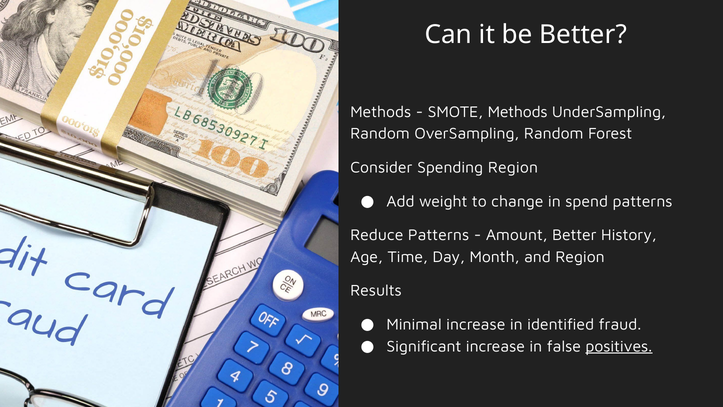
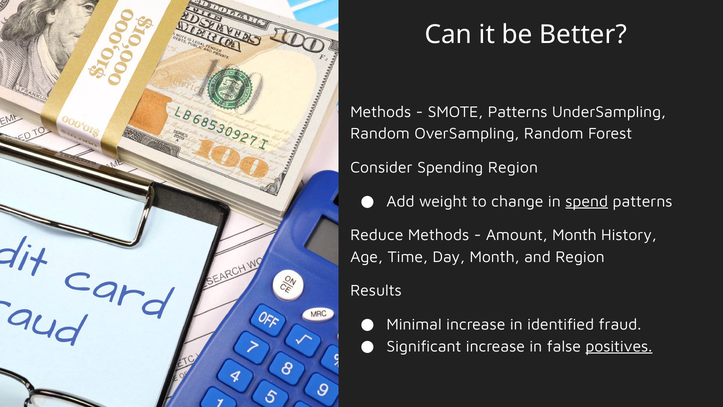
SMOTE Methods: Methods -> Patterns
spend underline: none -> present
Reduce Patterns: Patterns -> Methods
Amount Better: Better -> Month
